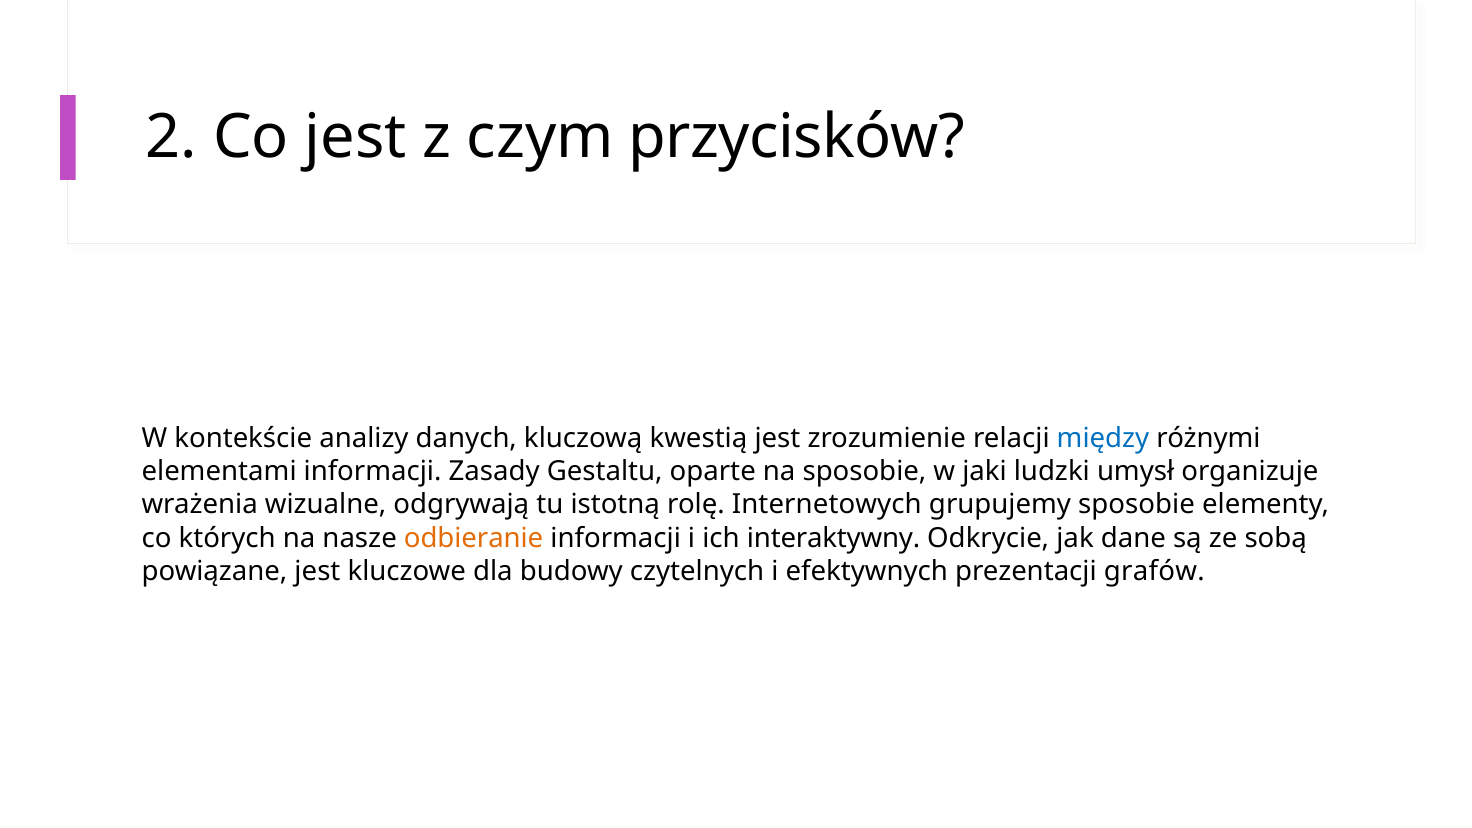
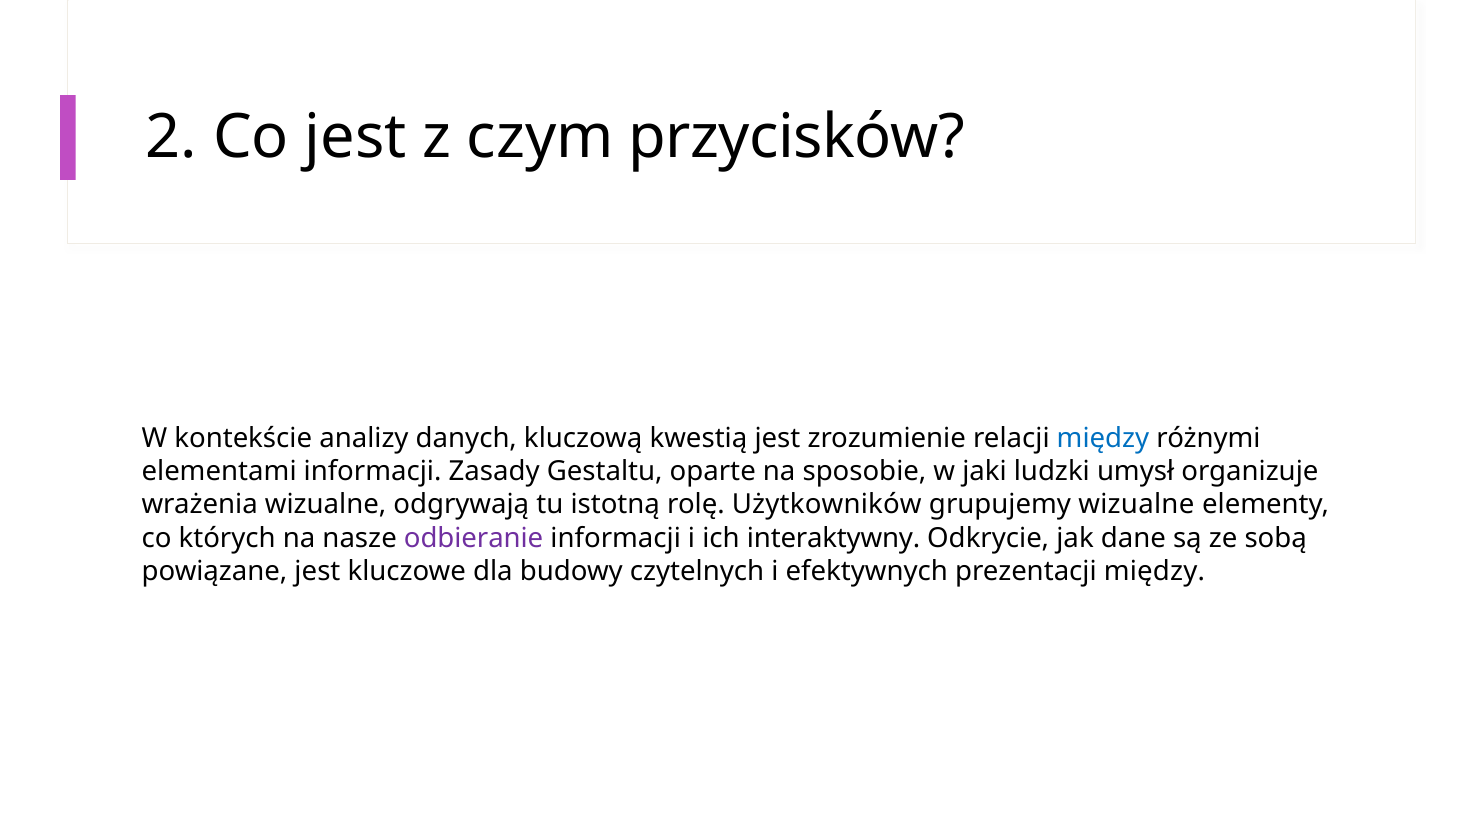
Internetowych: Internetowych -> Użytkowników
grupujemy sposobie: sposobie -> wizualne
odbieranie colour: orange -> purple
prezentacji grafów: grafów -> między
